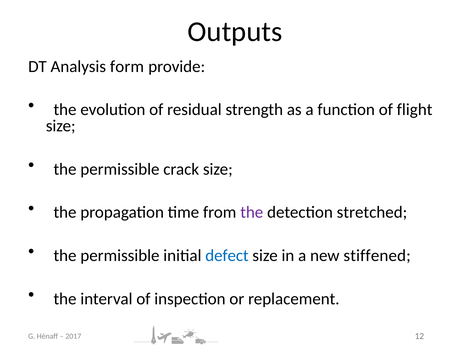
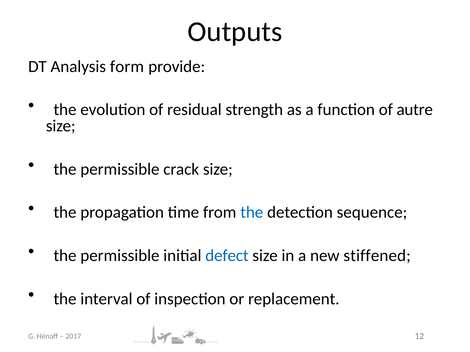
flight: flight -> autre
the at (252, 213) colour: purple -> blue
stretched: stretched -> sequence
